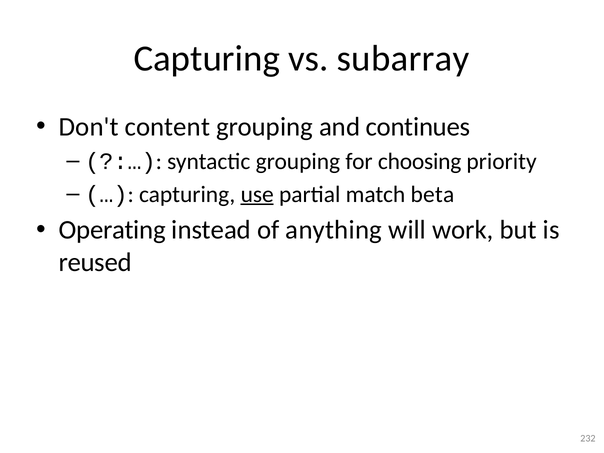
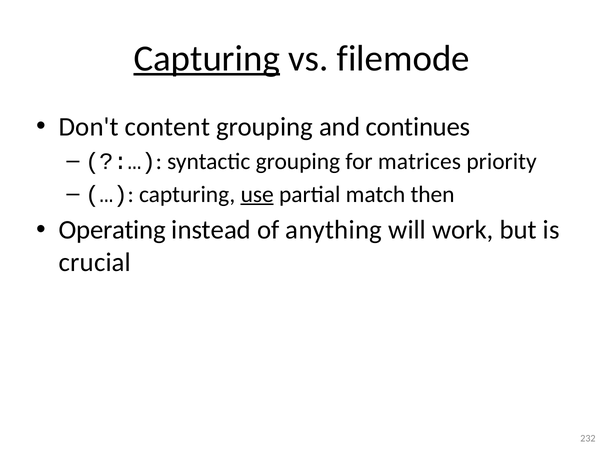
Capturing at (207, 58) underline: none -> present
subarray: subarray -> filemode
choosing: choosing -> matrices
beta: beta -> then
reused: reused -> crucial
